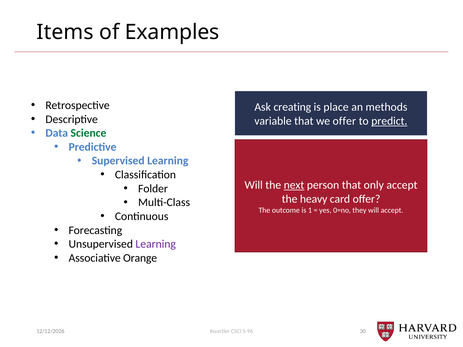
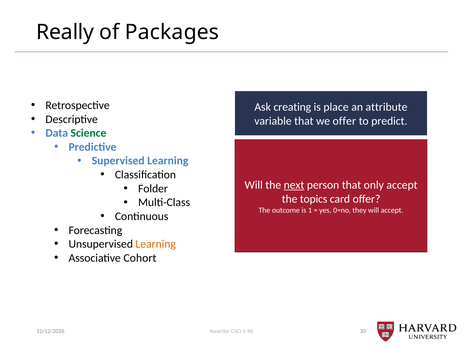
Items: Items -> Really
Examples: Examples -> Packages
methods: methods -> attribute
predict underline: present -> none
heavy: heavy -> topics
Learning at (156, 244) colour: purple -> orange
Orange: Orange -> Cohort
